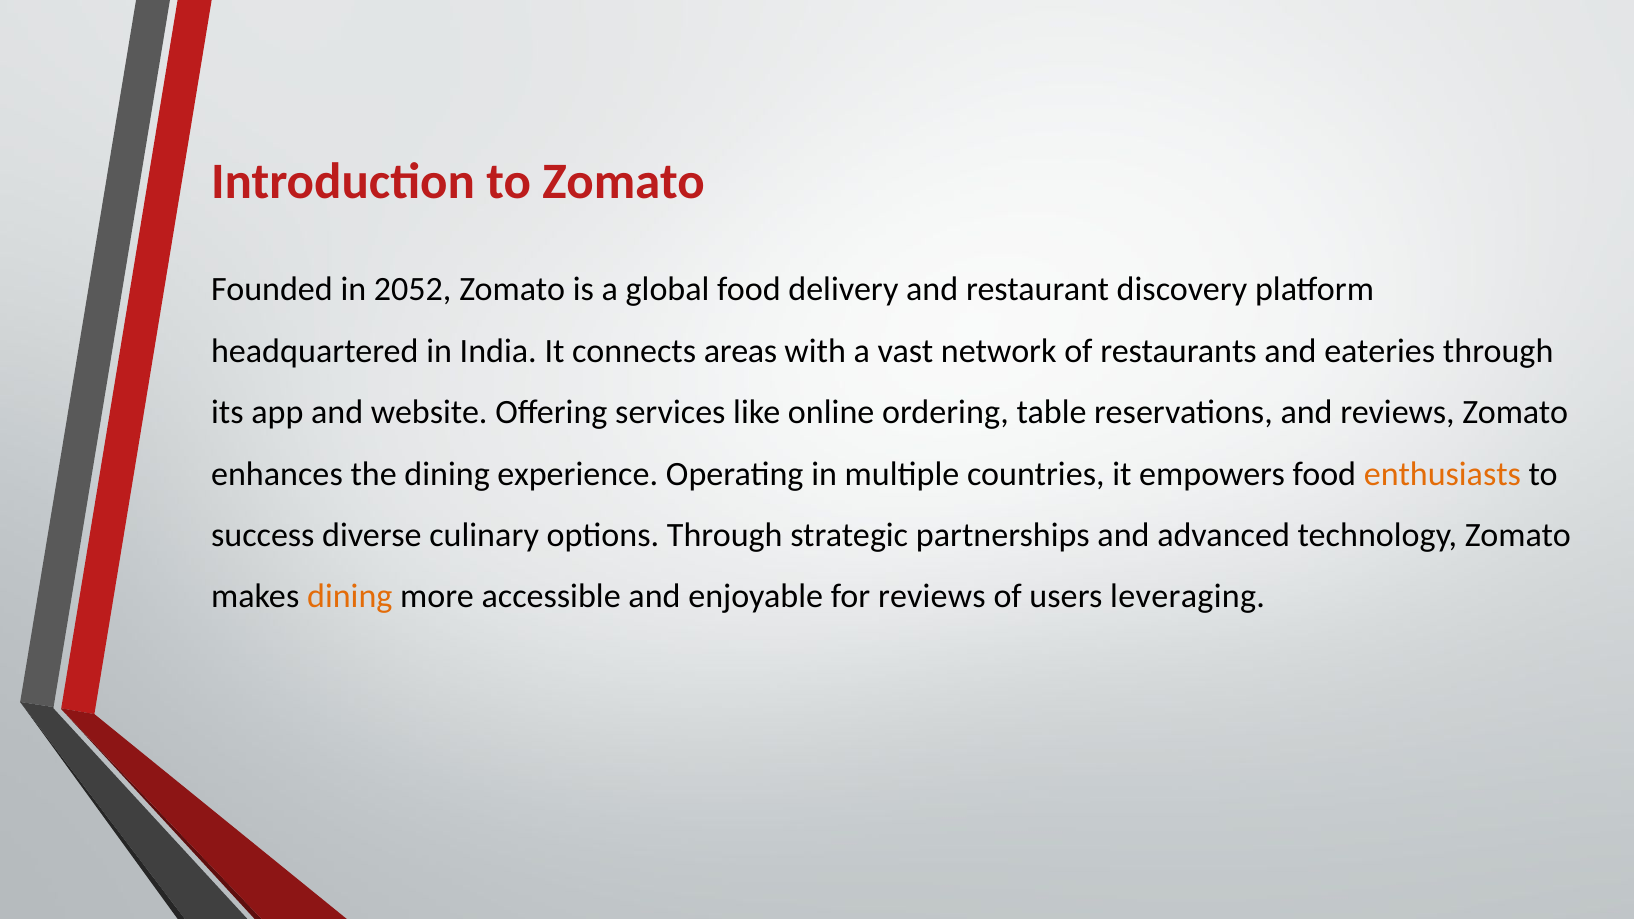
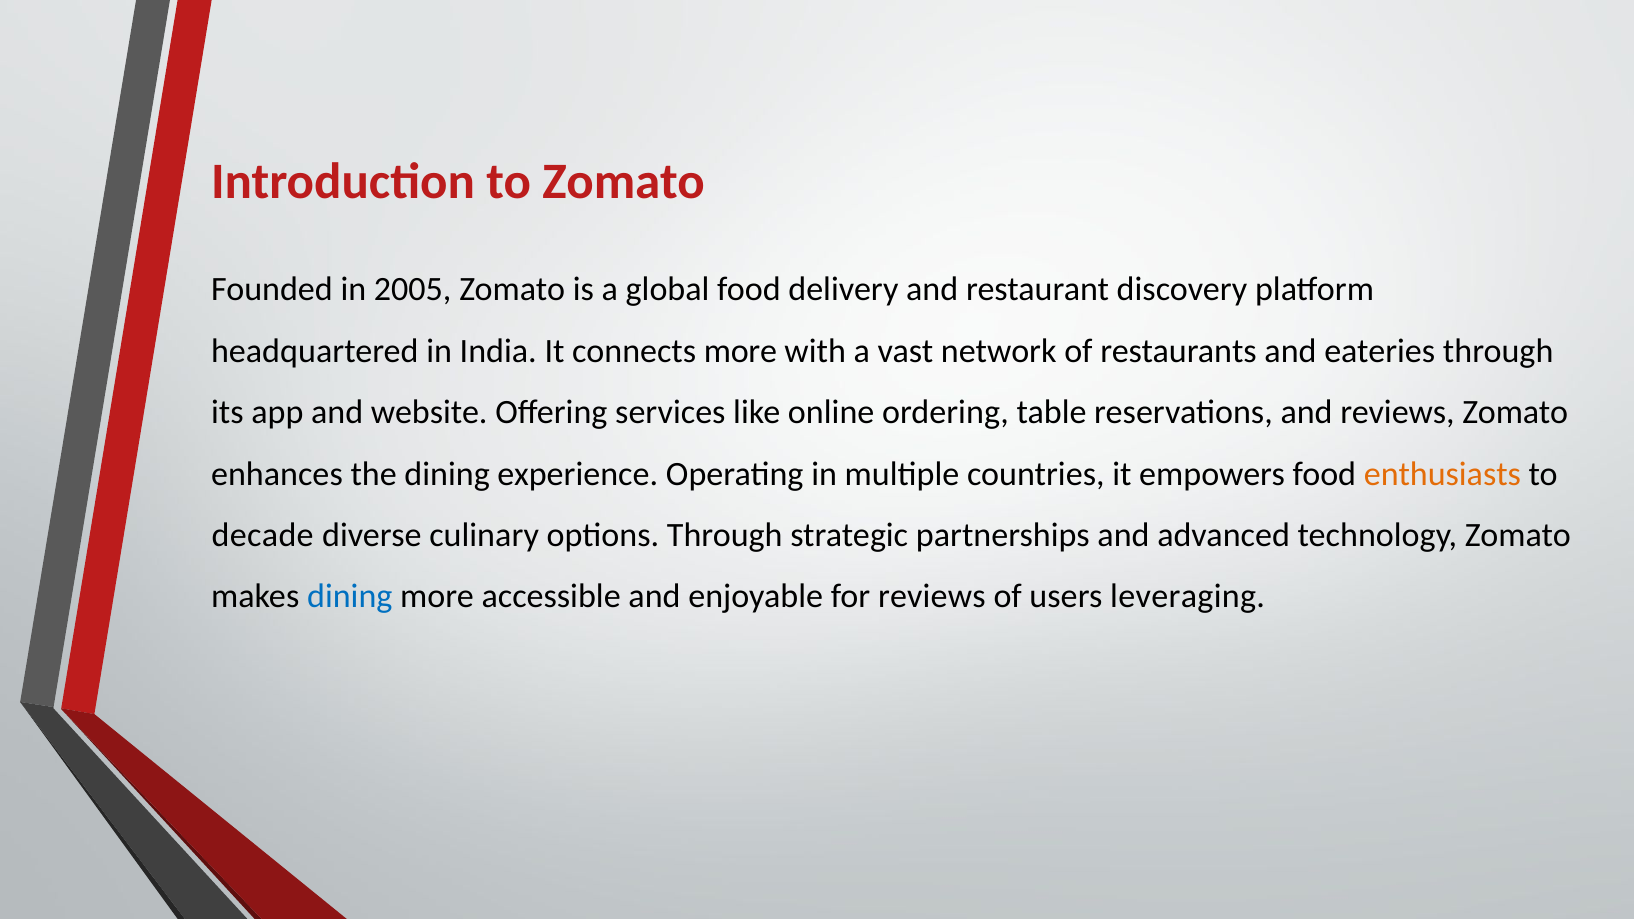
2052: 2052 -> 2005
connects areas: areas -> more
success: success -> decade
dining at (350, 597) colour: orange -> blue
